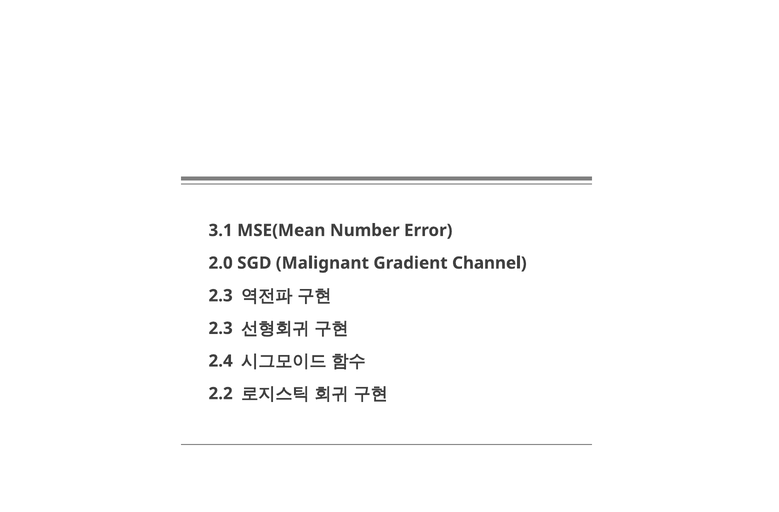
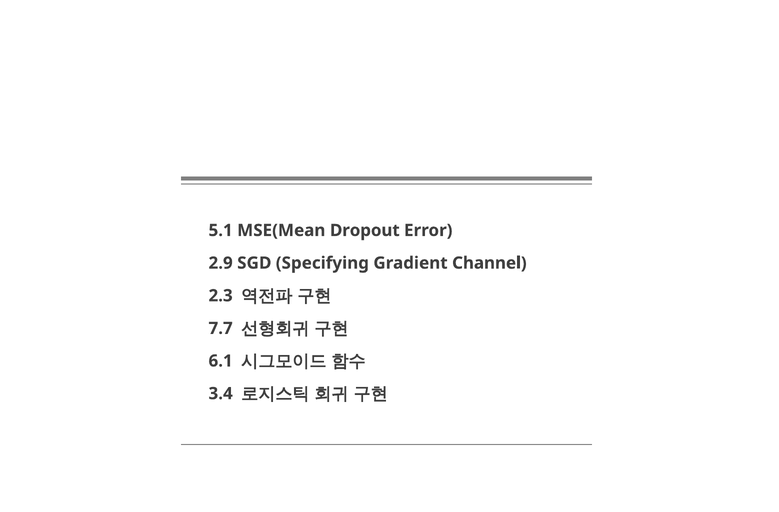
3.1: 3.1 -> 5.1
Number: Number -> Dropout
2.0: 2.0 -> 2.9
Malignant: Malignant -> Specifying
2.3 at (221, 328): 2.3 -> 7.7
2.4: 2.4 -> 6.1
2.2: 2.2 -> 3.4
